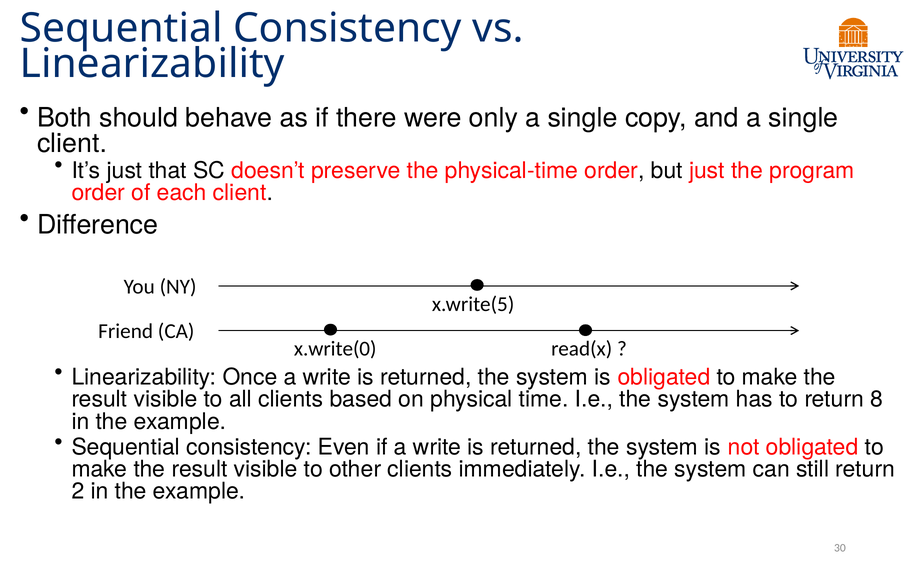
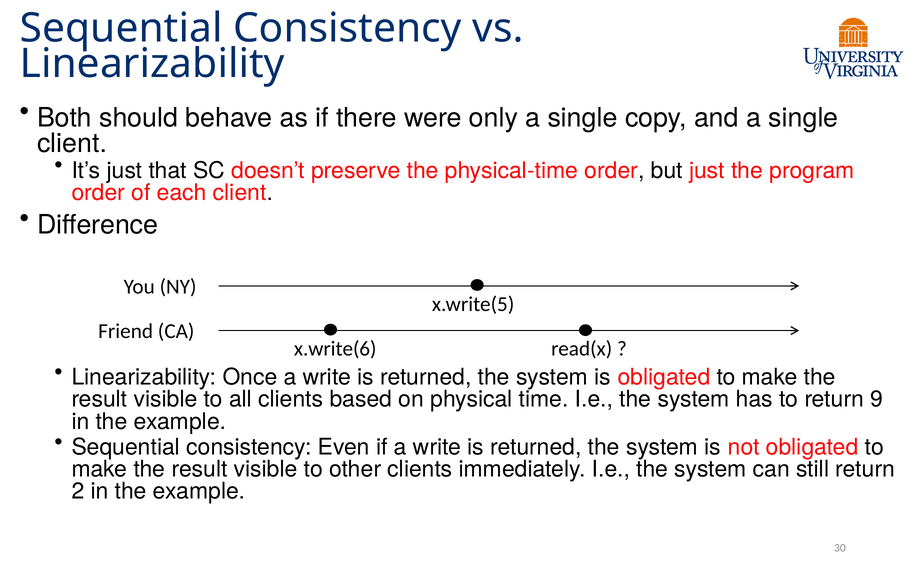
x.write(0: x.write(0 -> x.write(6
8: 8 -> 9
